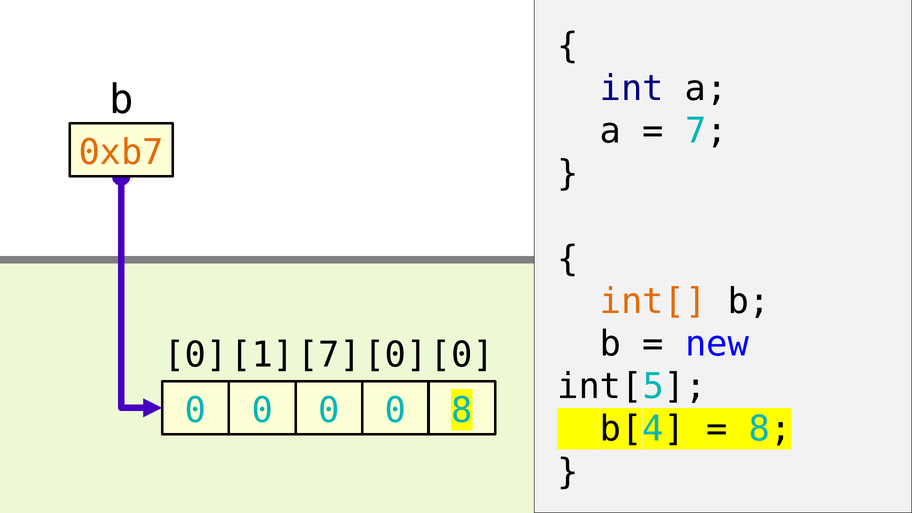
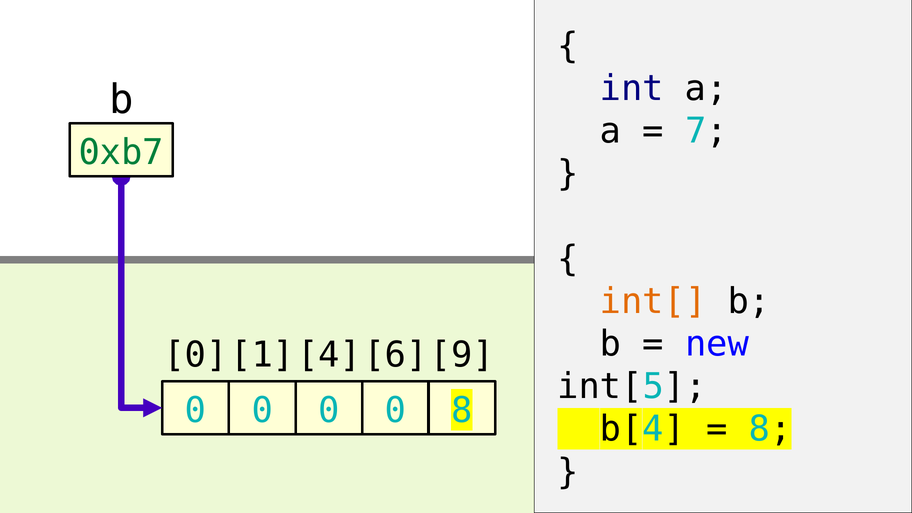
0xb7 colour: orange -> green
7 at (329, 355): 7 -> 4
0 at (396, 355): 0 -> 6
0 at (462, 355): 0 -> 9
